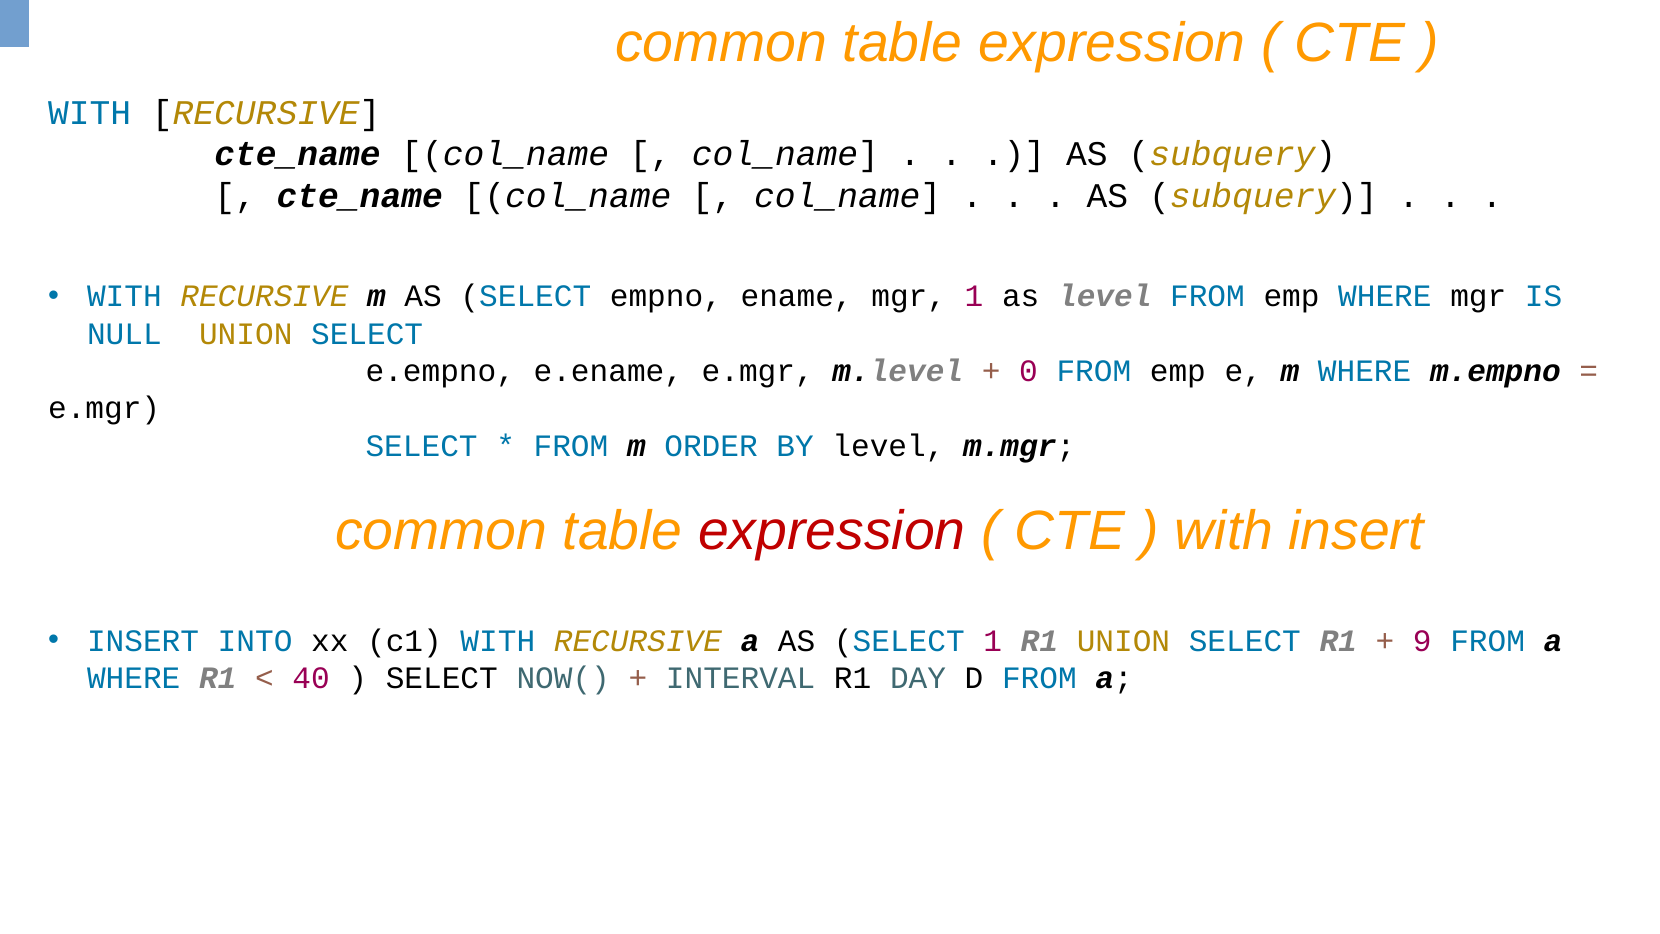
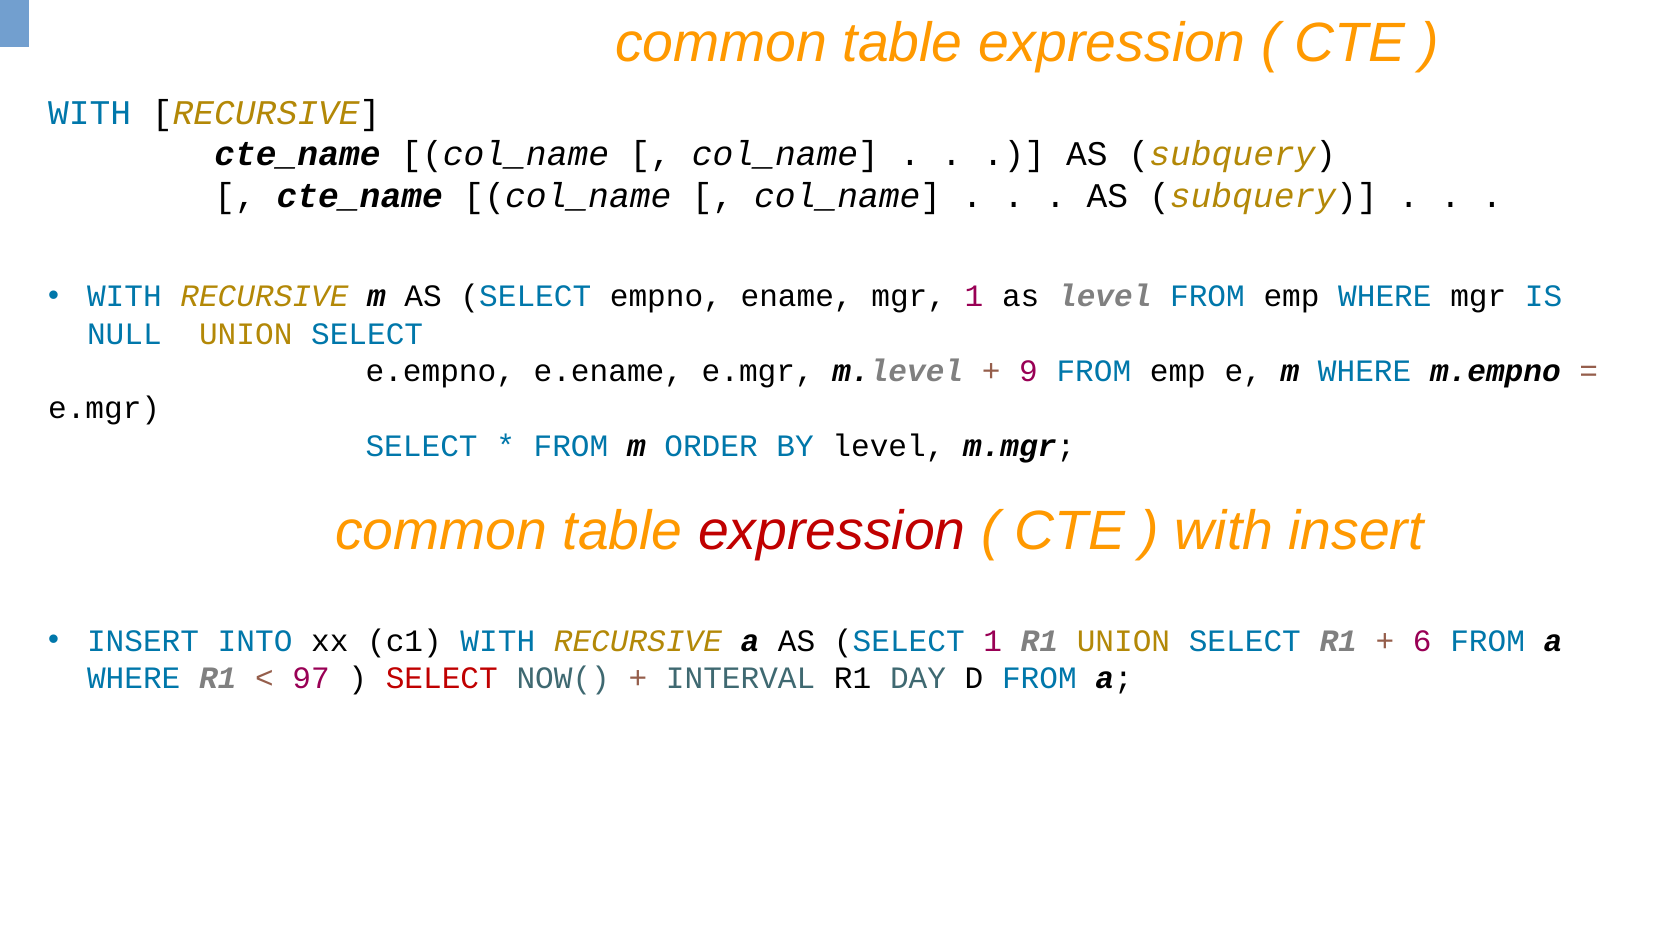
0: 0 -> 9
9: 9 -> 6
40: 40 -> 97
SELECT at (442, 678) colour: black -> red
